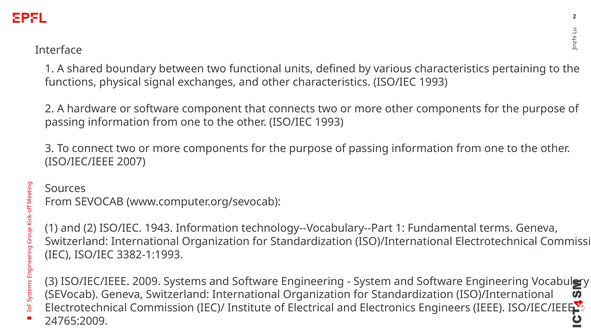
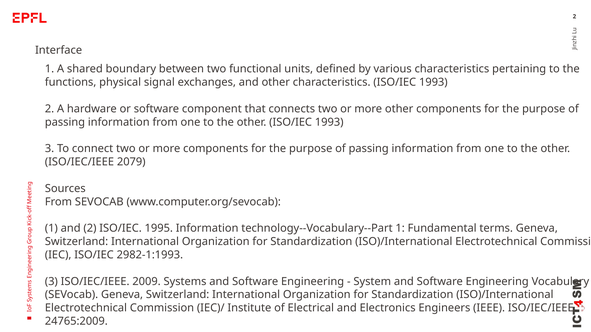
2007: 2007 -> 2079
1943: 1943 -> 1995
3382-1:1993: 3382-1:1993 -> 2982-1:1993
